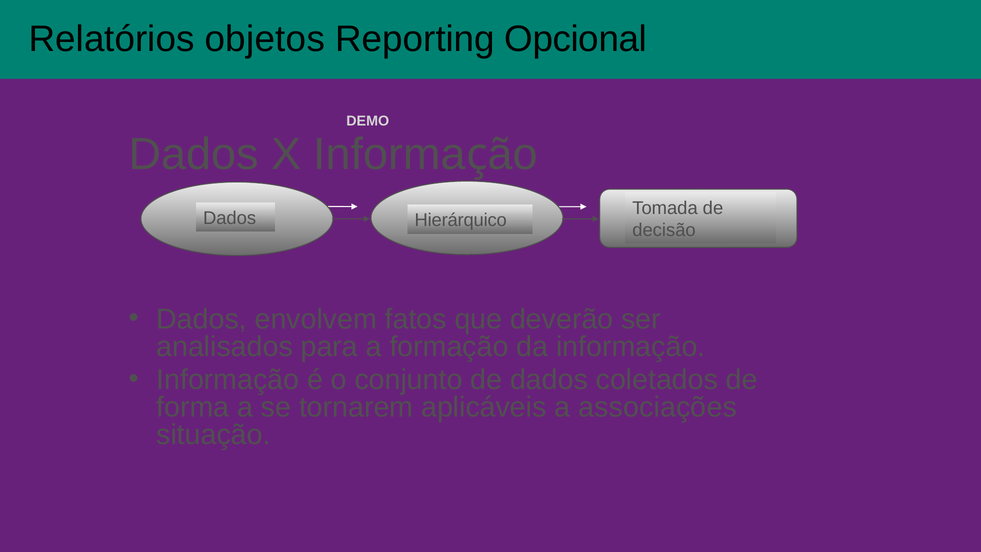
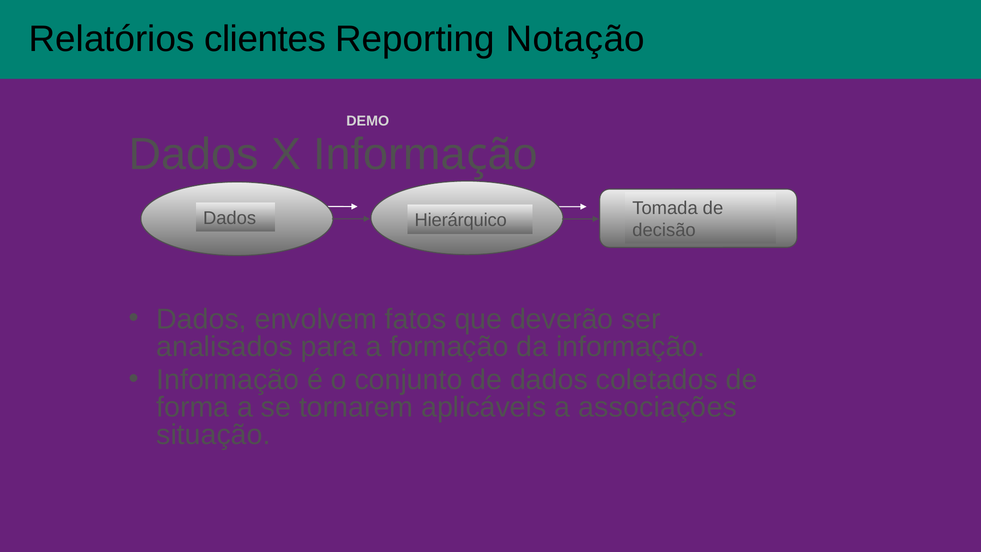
objetos: objetos -> clientes
Opcional: Opcional -> Notação
